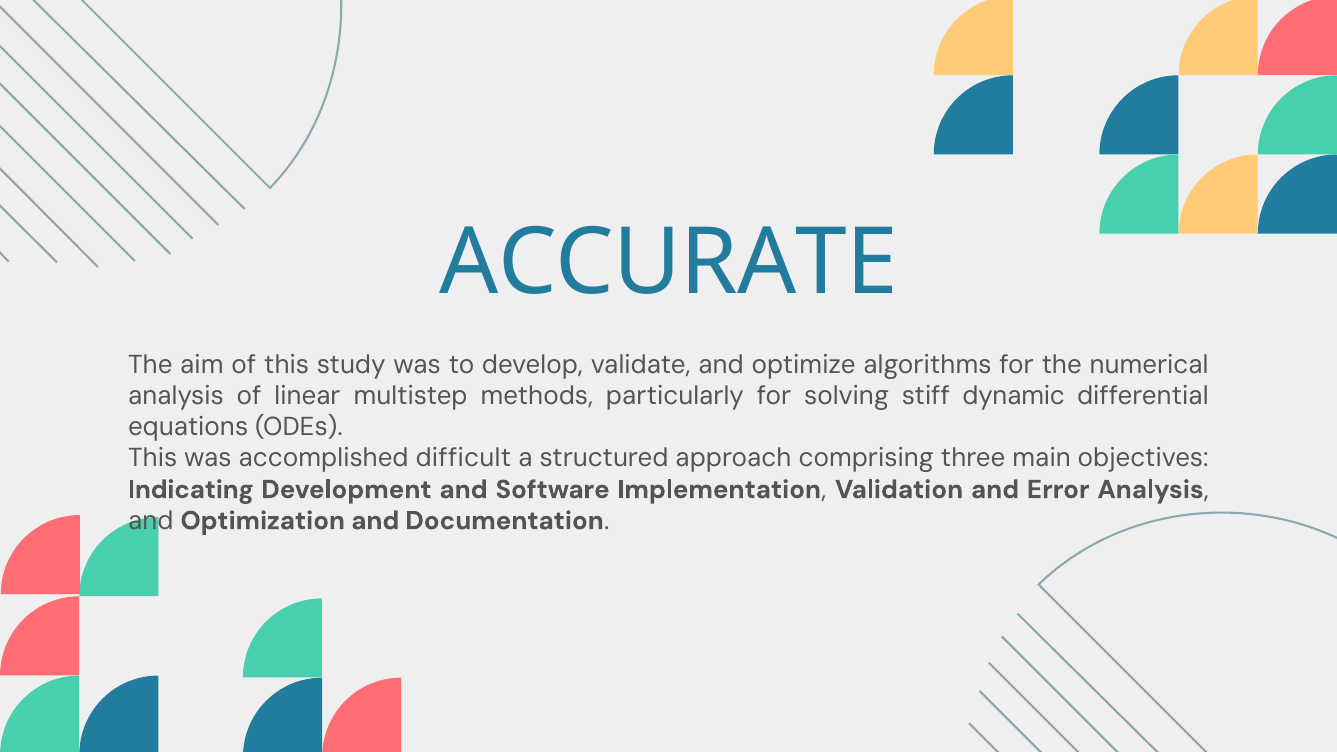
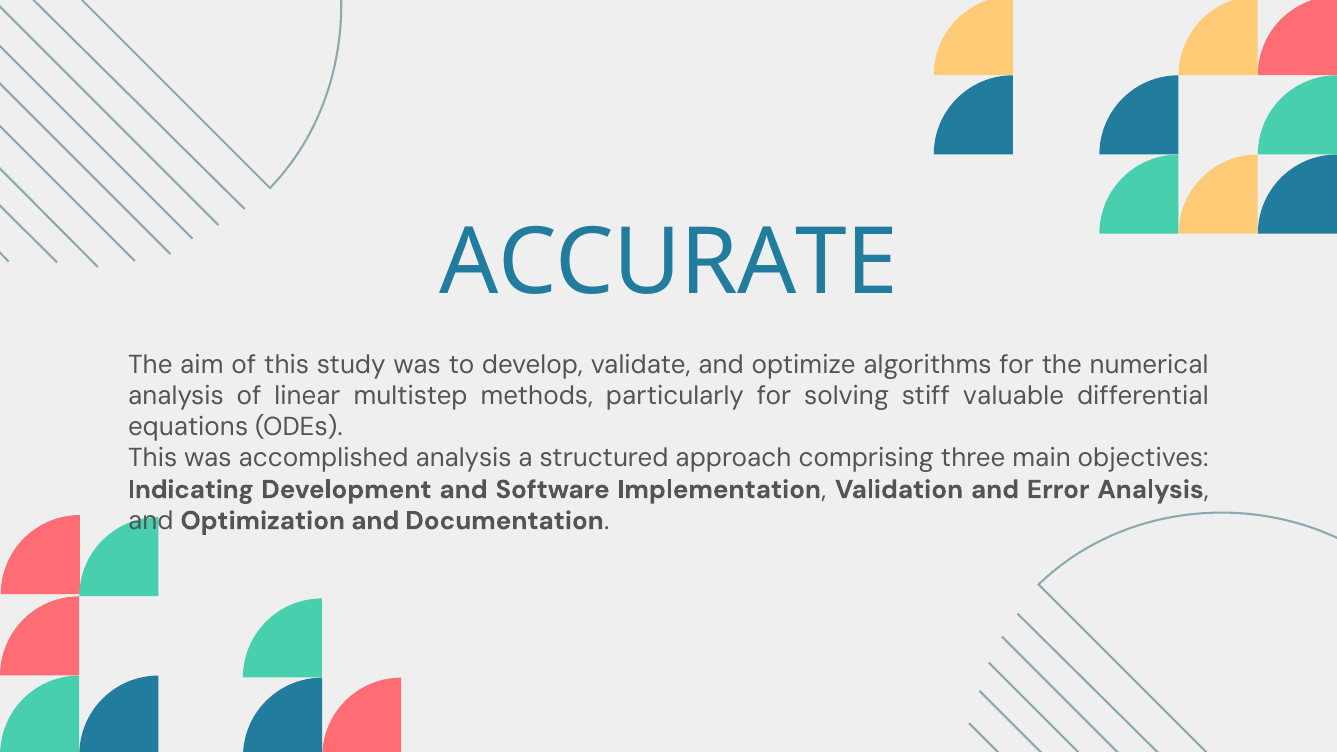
dynamic: dynamic -> valuable
accomplished difficult: difficult -> analysis
